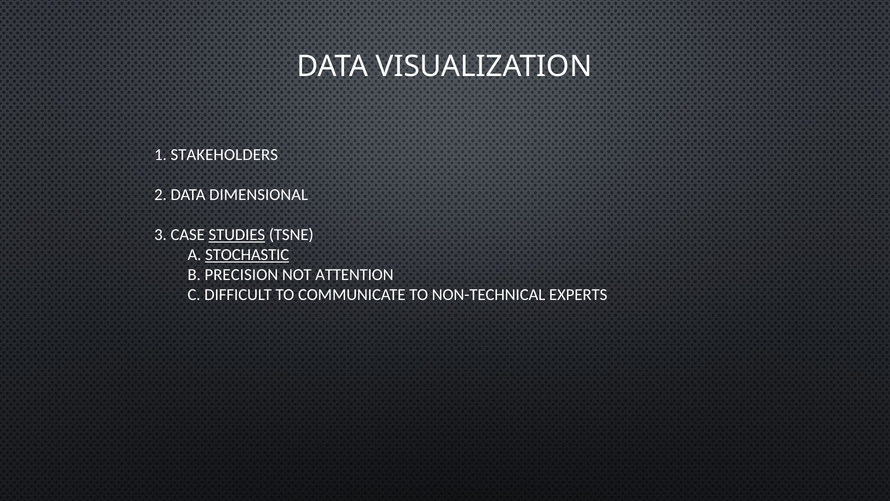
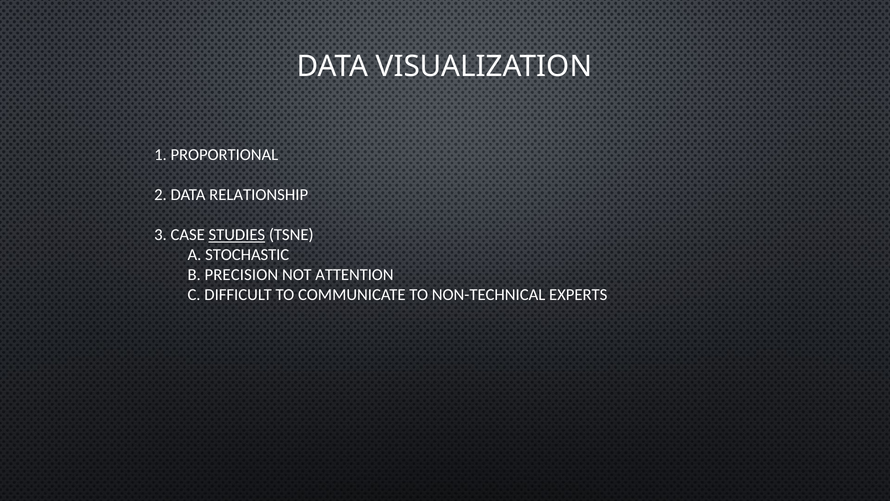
STAKEHOLDERS: STAKEHOLDERS -> PROPORTIONAL
DIMENSIONAL: DIMENSIONAL -> RELATIONSHIP
STOCHASTIC underline: present -> none
